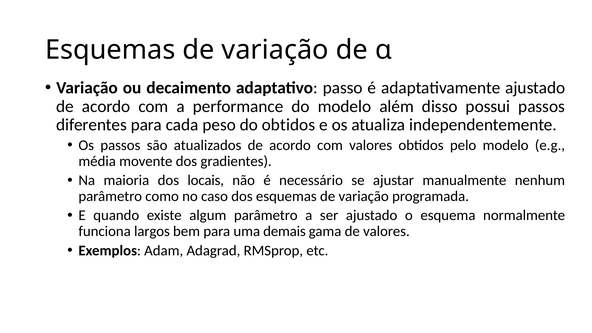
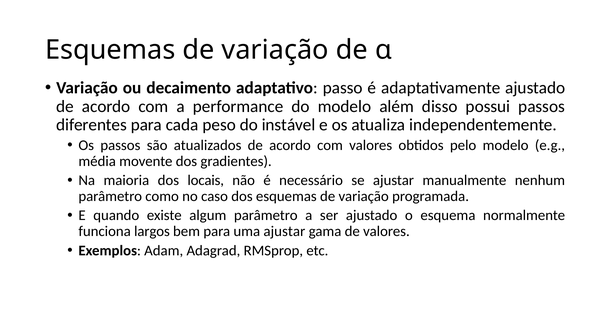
do obtidos: obtidos -> instável
uma demais: demais -> ajustar
